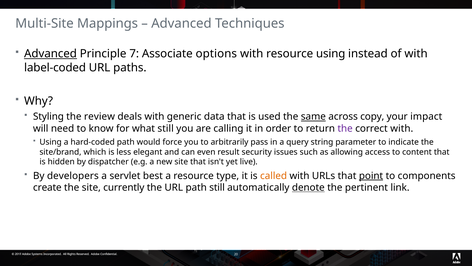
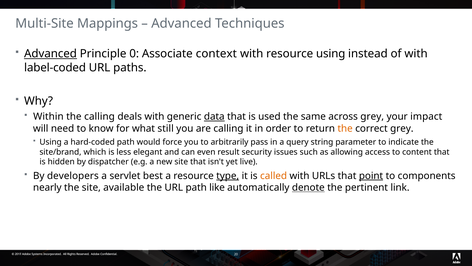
7: 7 -> 0
options: options -> context
Styling: Styling -> Within
the review: review -> calling
data underline: none -> present
same underline: present -> none
across copy: copy -> grey
the at (345, 128) colour: purple -> orange
correct with: with -> grey
type underline: none -> present
create: create -> nearly
currently: currently -> available
path still: still -> like
